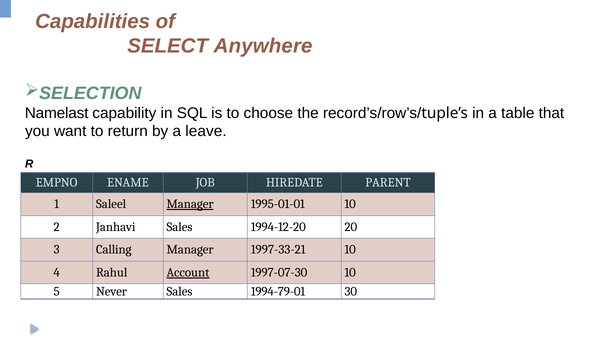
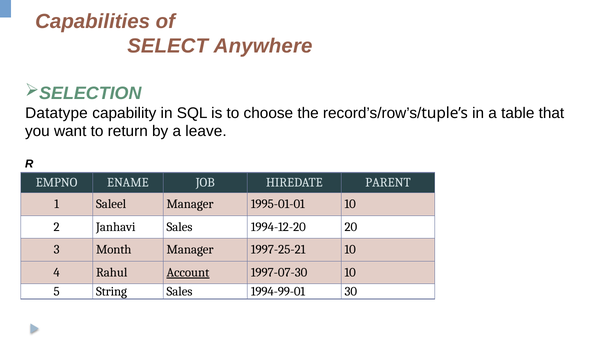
Namelast: Namelast -> Datatype
Manager at (190, 204) underline: present -> none
Calling: Calling -> Month
1997-33-21: 1997-33-21 -> 1997-25-21
Never: Never -> String
1994-79-01: 1994-79-01 -> 1994-99-01
